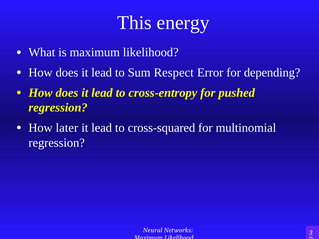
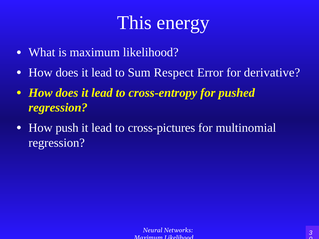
depending: depending -> derivative
later: later -> push
cross-squared: cross-squared -> cross-pictures
